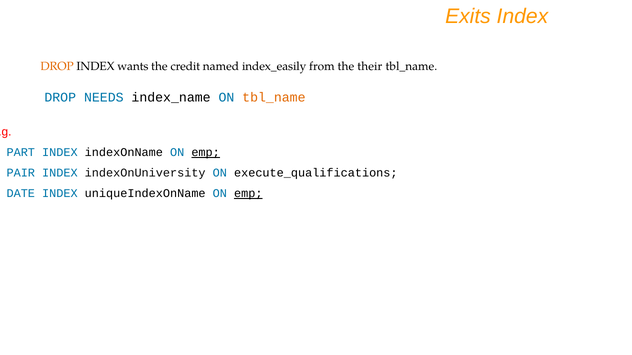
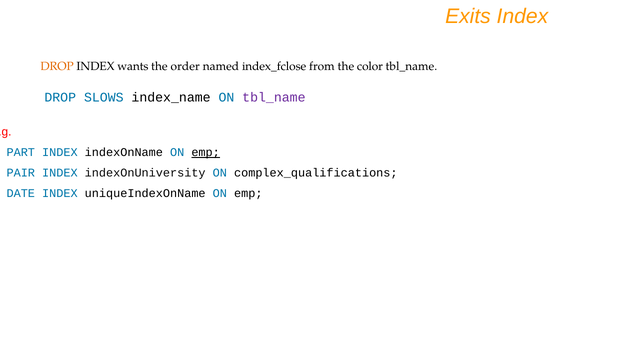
credit: credit -> order
index_easily: index_easily -> index_fclose
their: their -> color
NEEDS: NEEDS -> SLOWS
tbl_name at (274, 98) colour: orange -> purple
execute_qualifications: execute_qualifications -> complex_qualifications
emp at (248, 194) underline: present -> none
